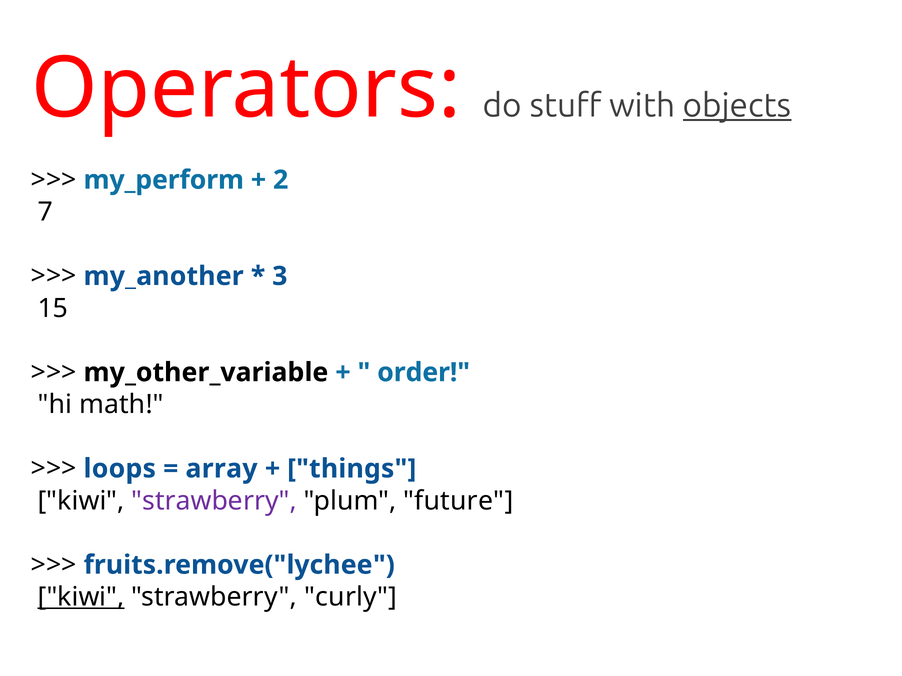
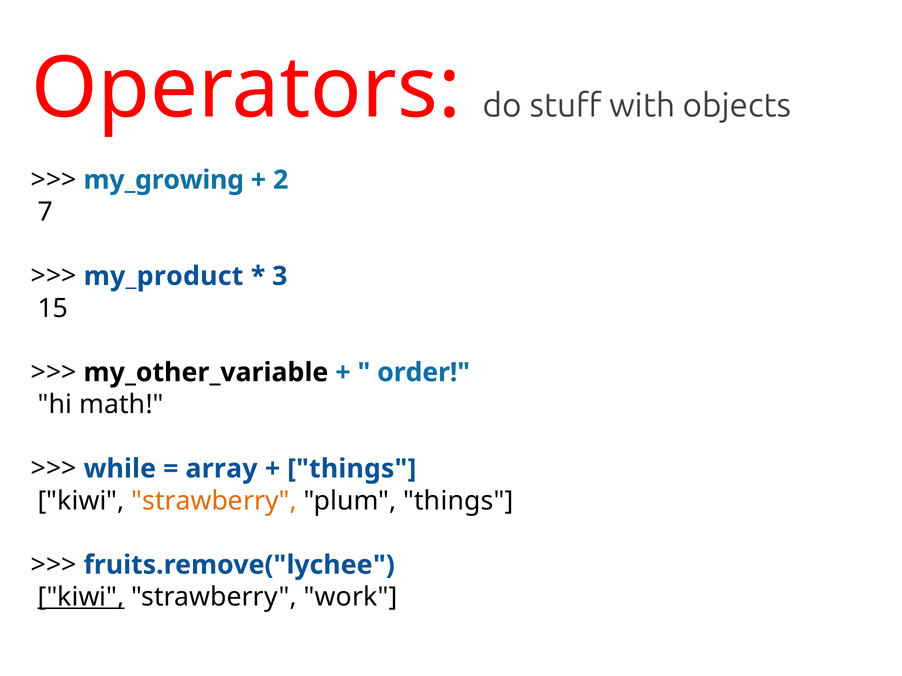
objects underline: present -> none
my_perform: my_perform -> my_growing
my_another: my_another -> my_product
loops: loops -> while
strawberry at (214, 501) colour: purple -> orange
plum future: future -> things
curly: curly -> work
